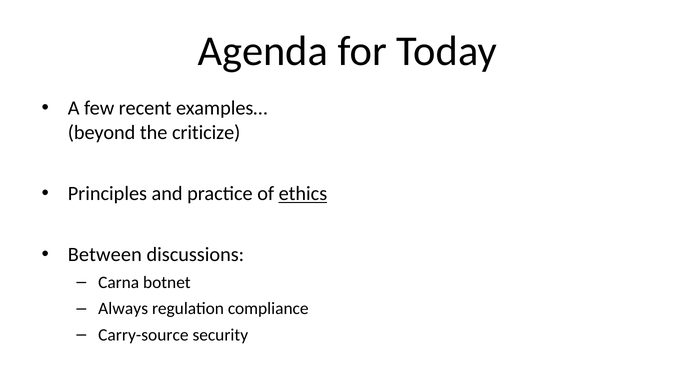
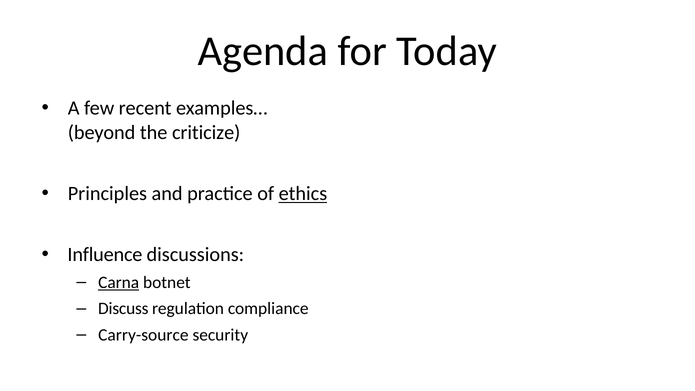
Between: Between -> Influence
Carna underline: none -> present
Always: Always -> Discuss
